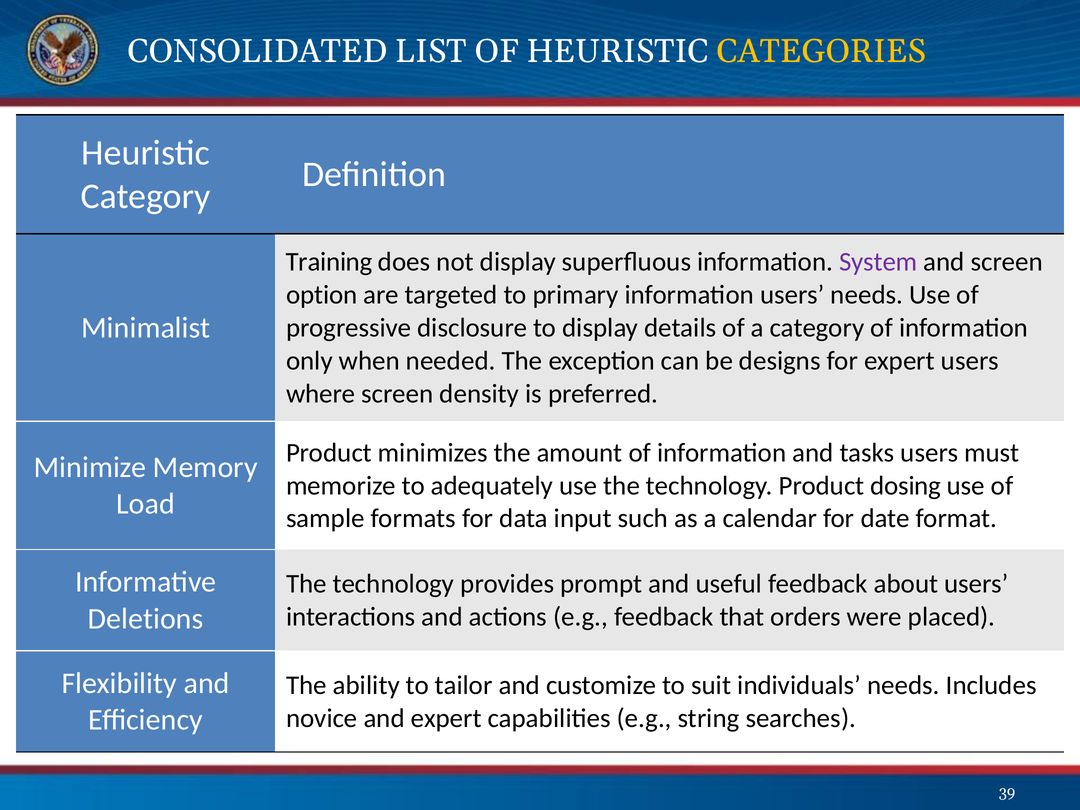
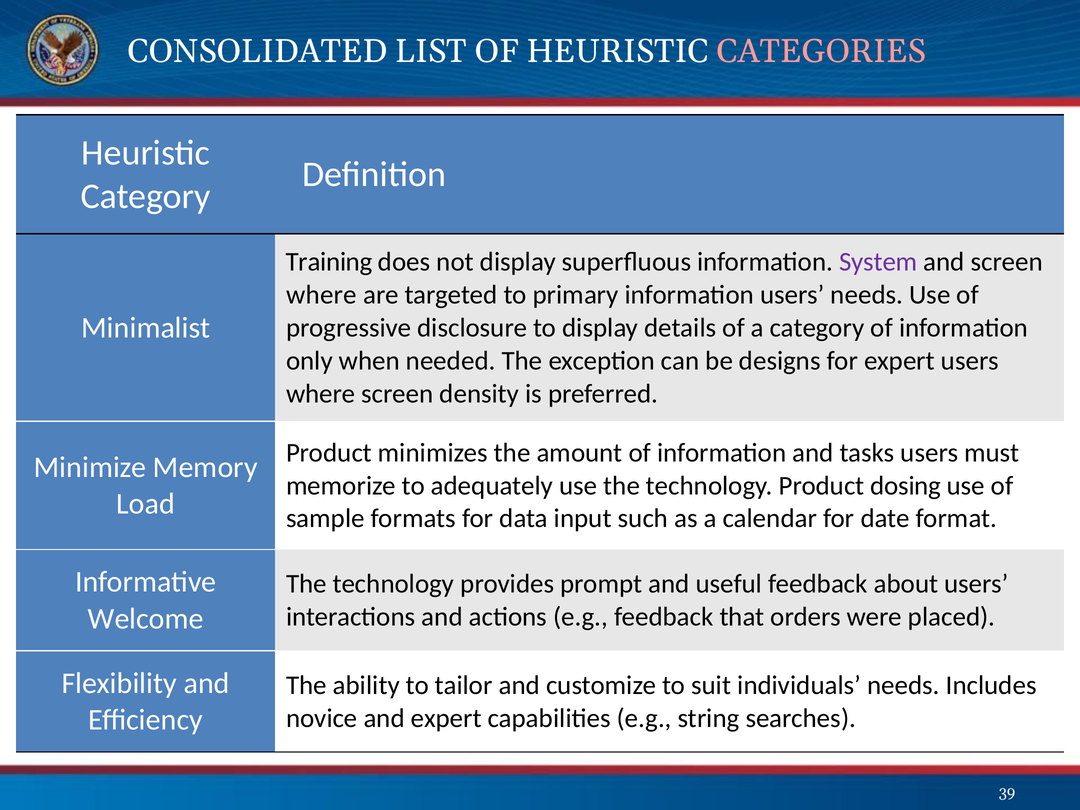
CATEGORIES colour: yellow -> pink
option at (322, 295): option -> where
Deletions: Deletions -> Welcome
